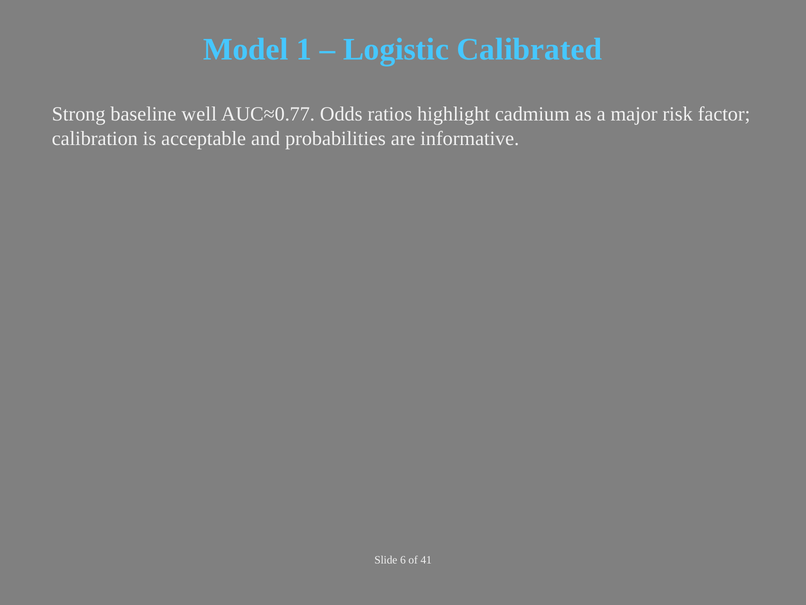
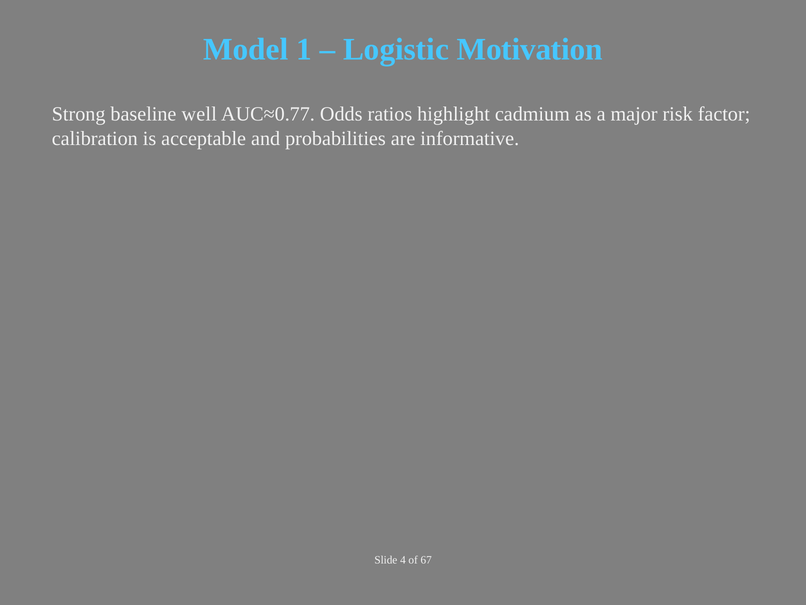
Calibrated: Calibrated -> Motivation
6: 6 -> 4
41: 41 -> 67
